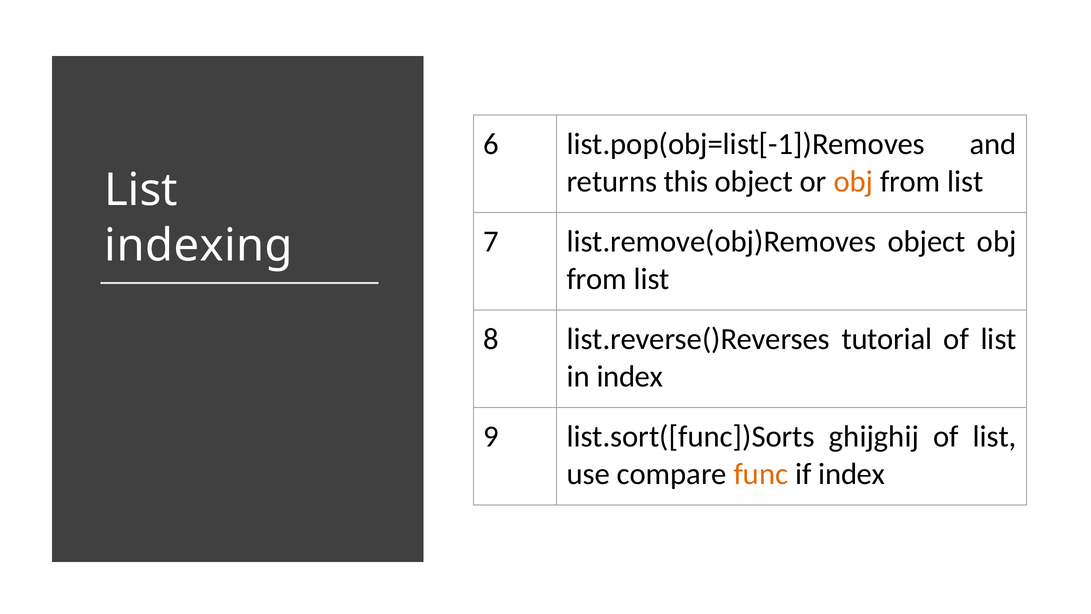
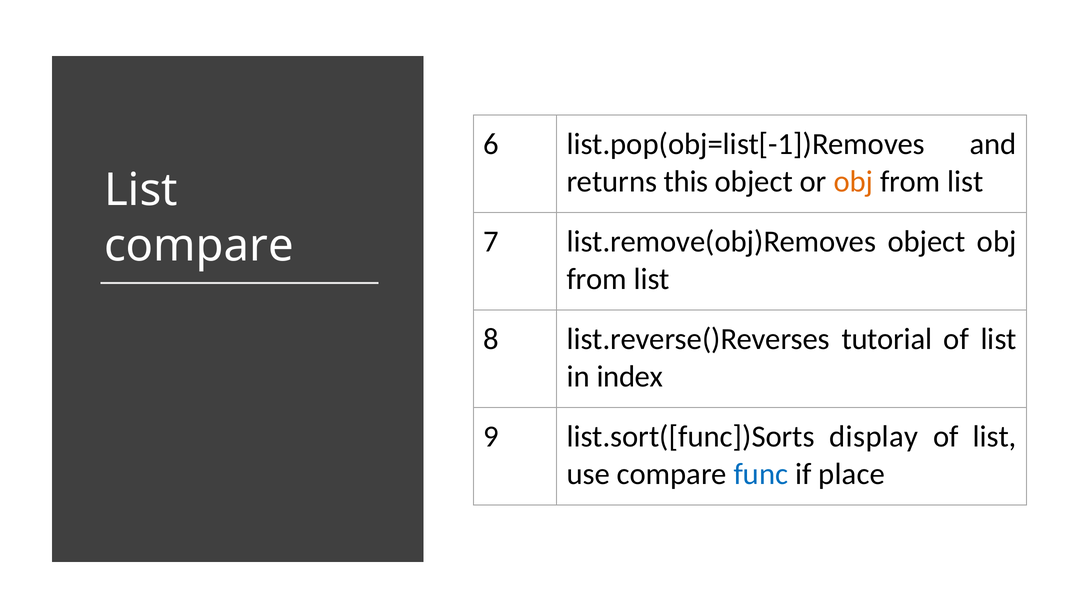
indexing at (199, 246): indexing -> compare
ghijghij: ghijghij -> display
func colour: orange -> blue
if index: index -> place
